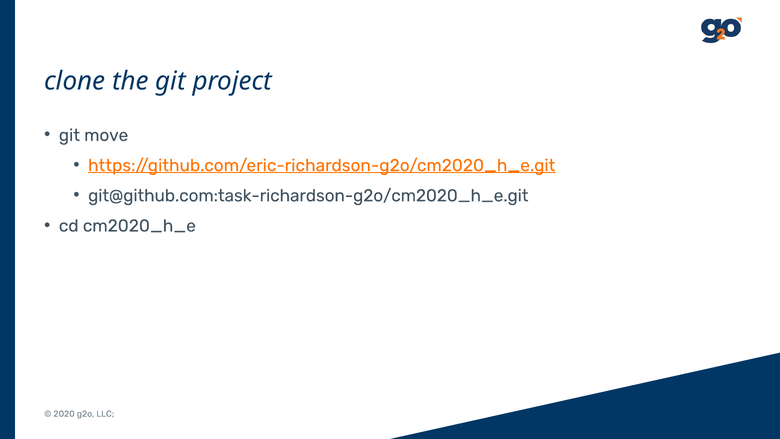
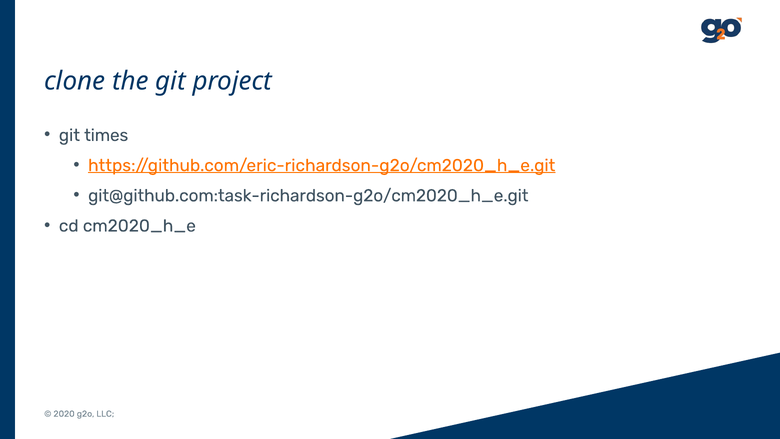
move: move -> times
